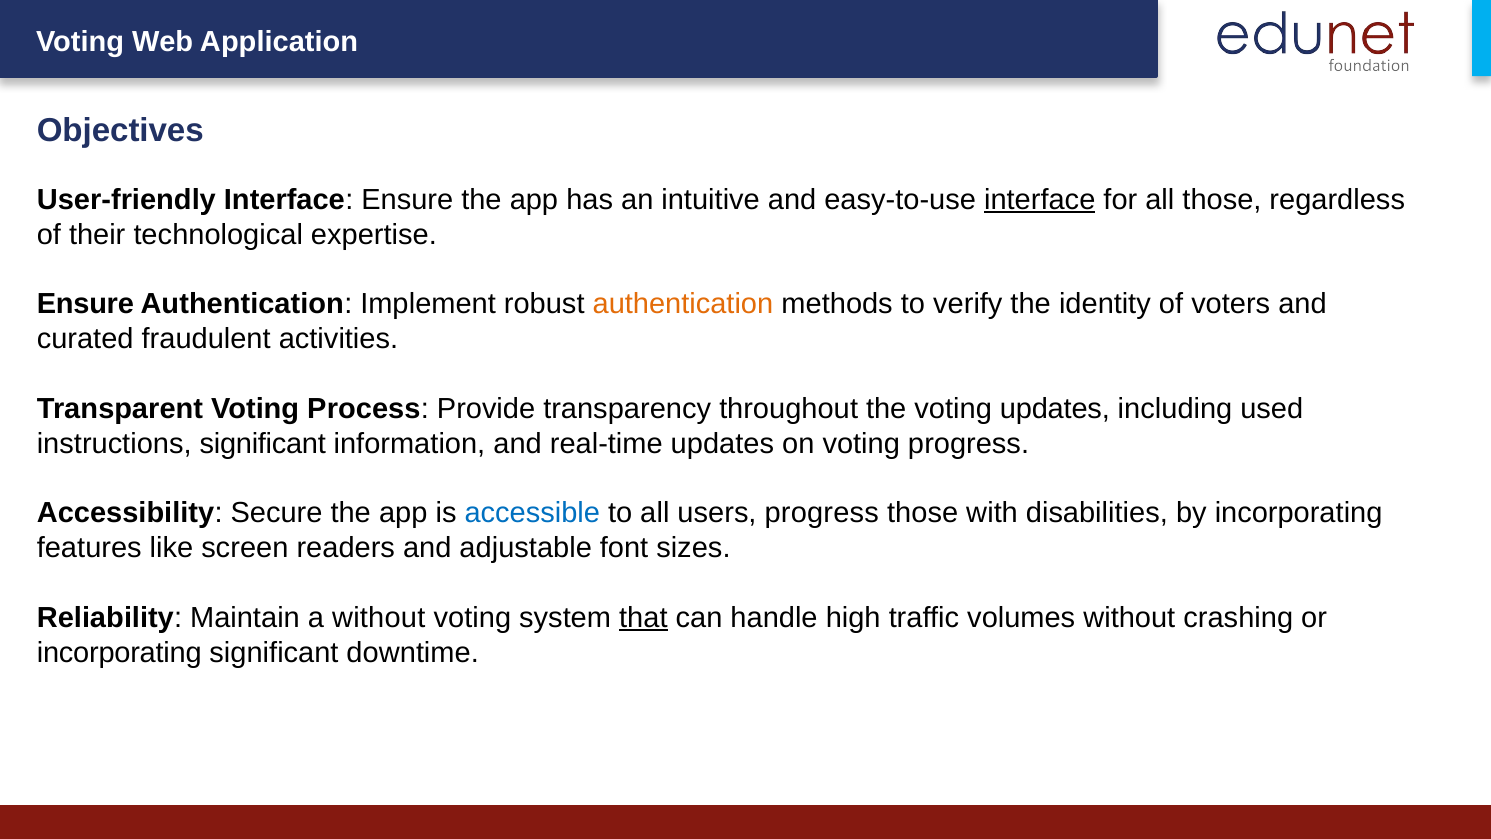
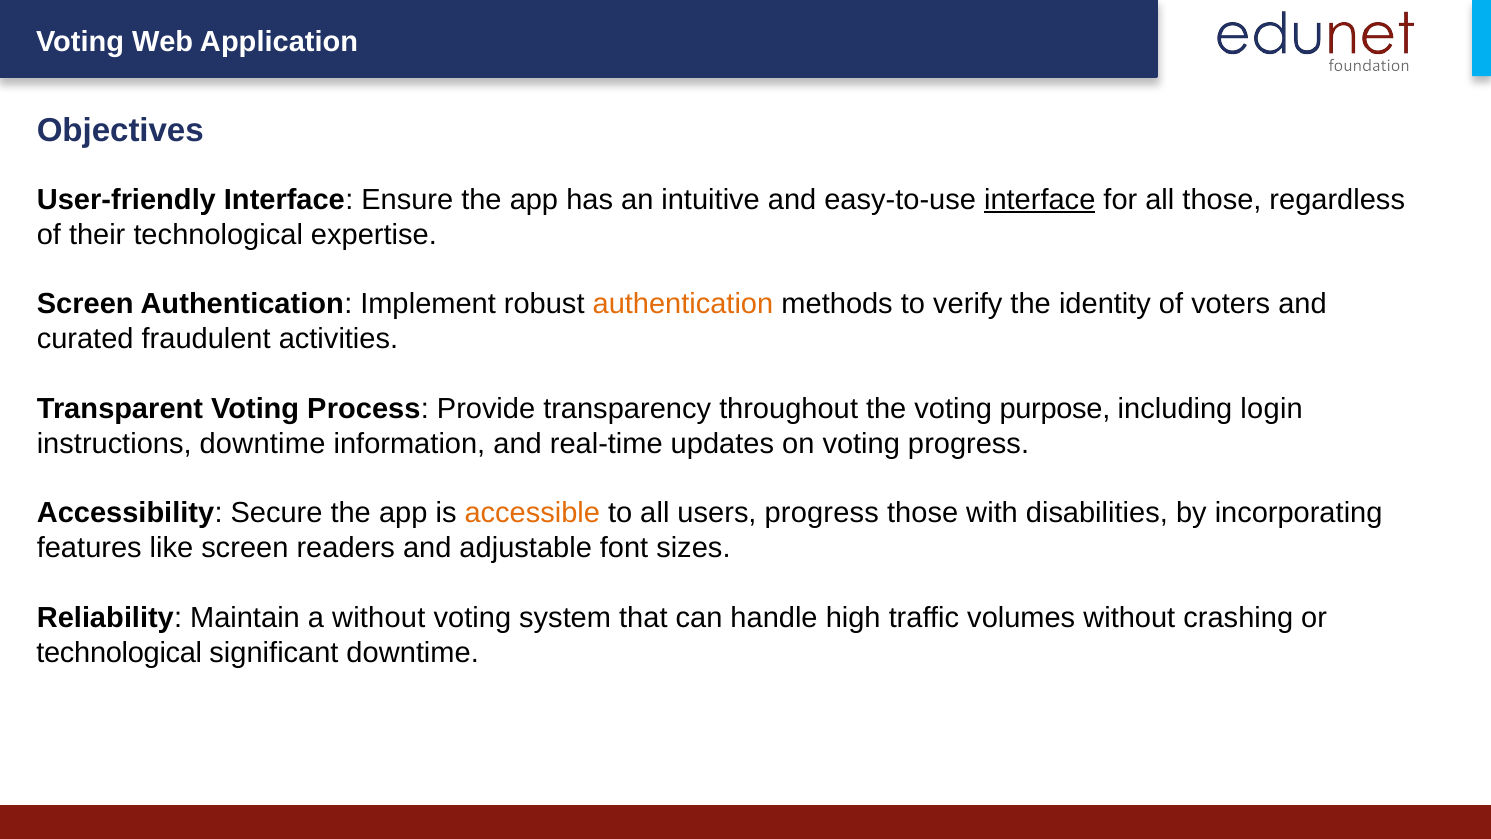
Ensure at (85, 304): Ensure -> Screen
voting updates: updates -> purpose
used: used -> login
instructions significant: significant -> downtime
accessible colour: blue -> orange
that underline: present -> none
incorporating at (119, 652): incorporating -> technological
